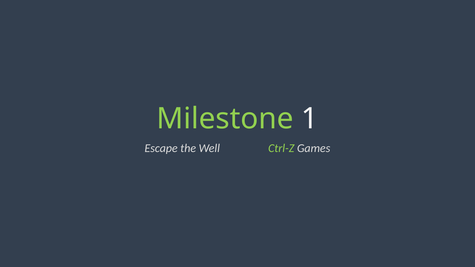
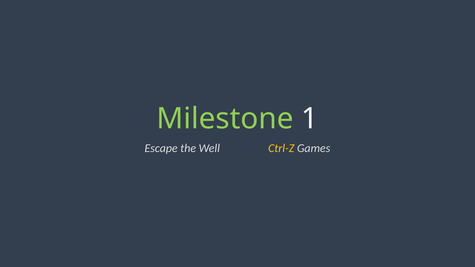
Ctrl-Z colour: light green -> yellow
